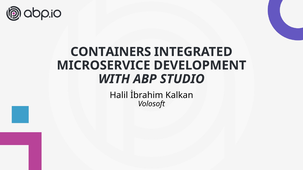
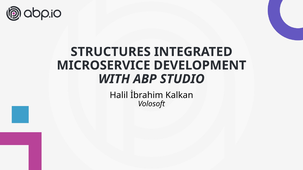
CONTAINERS: CONTAINERS -> STRUCTURES
